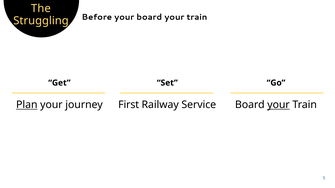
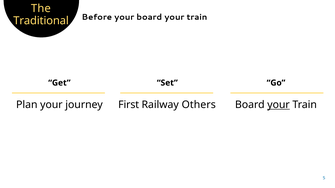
Struggling: Struggling -> Traditional
Plan underline: present -> none
Service: Service -> Others
